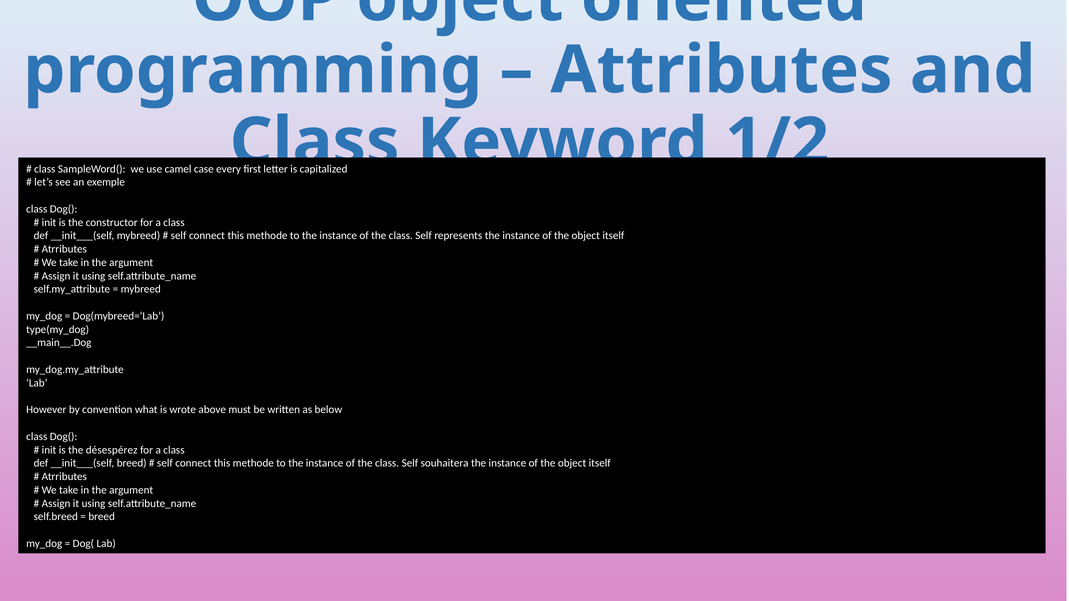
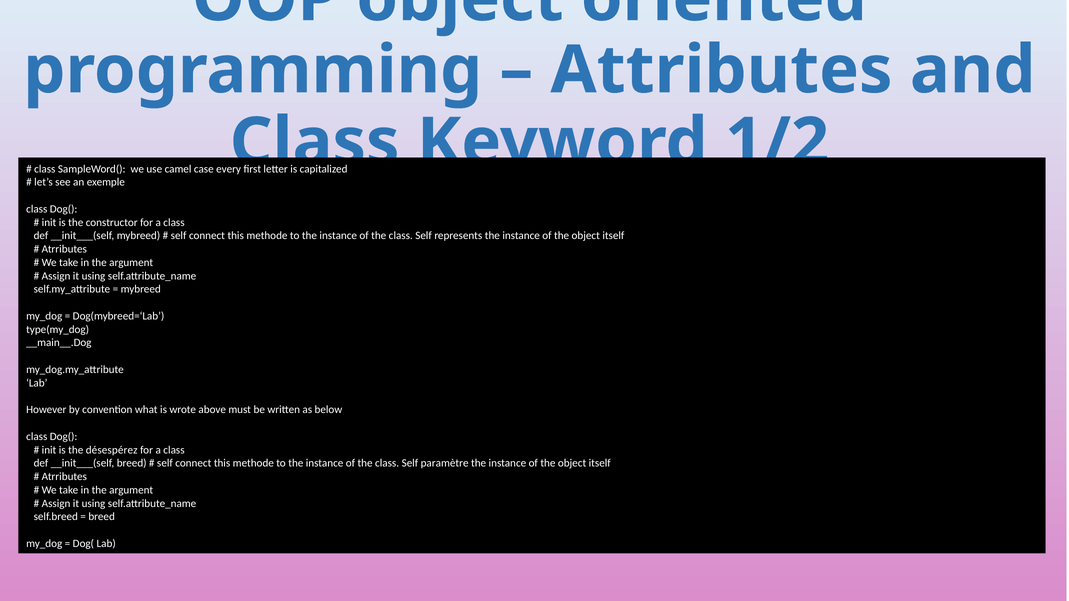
souhaitera: souhaitera -> paramètre
